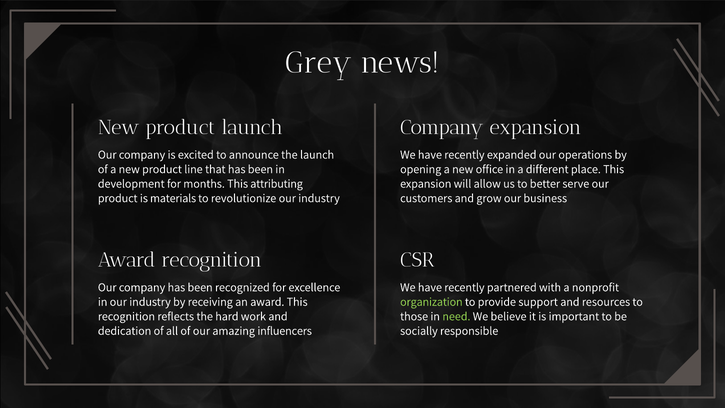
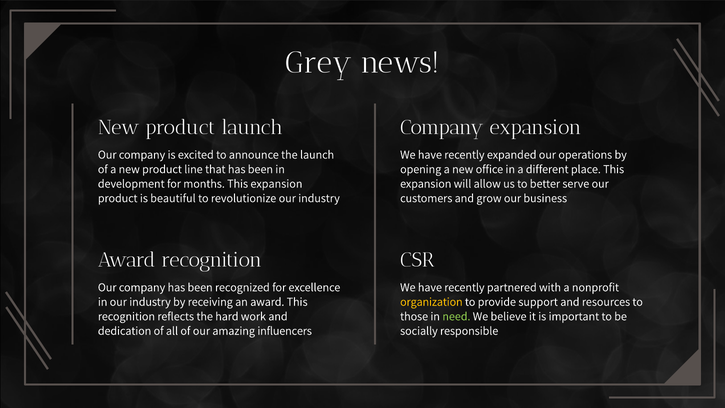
months This attributing: attributing -> expansion
materials: materials -> beautiful
organization colour: light green -> yellow
